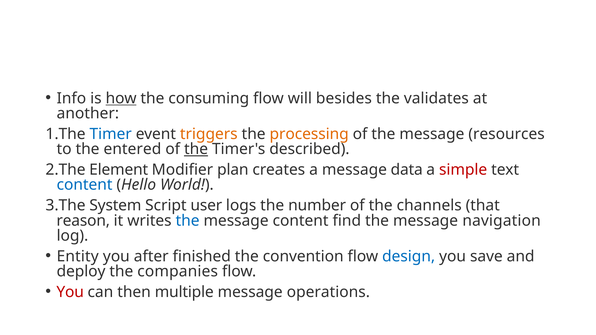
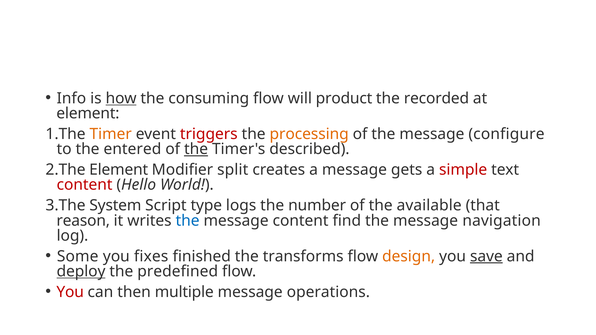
besides: besides -> product
validates: validates -> recorded
another at (88, 114): another -> element
Timer colour: blue -> orange
triggers colour: orange -> red
resources: resources -> configure
plan: plan -> split
data: data -> gets
content at (85, 185) colour: blue -> red
user: user -> type
channels: channels -> available
Entity: Entity -> Some
after: after -> fixes
convention: convention -> transforms
design colour: blue -> orange
save underline: none -> present
deploy underline: none -> present
companies: companies -> predefined
